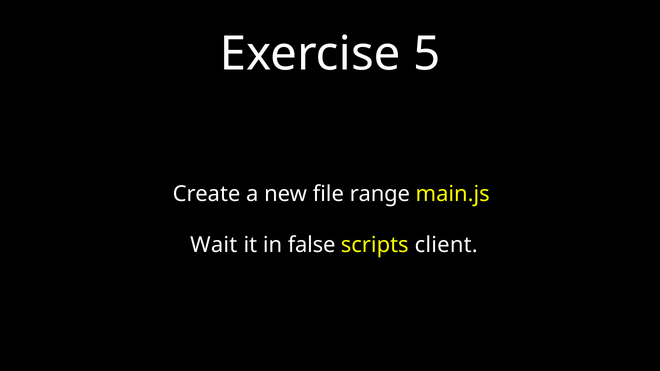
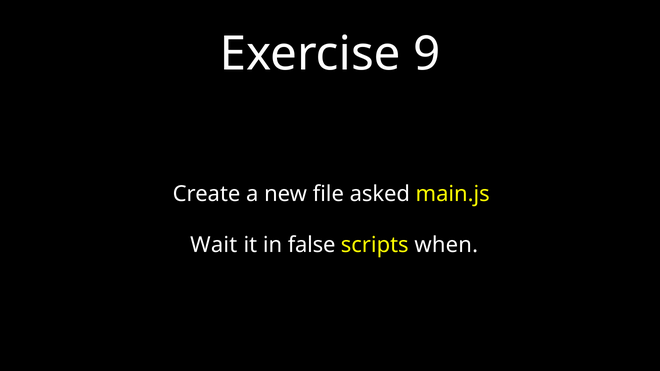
5: 5 -> 9
range: range -> asked
client: client -> when
